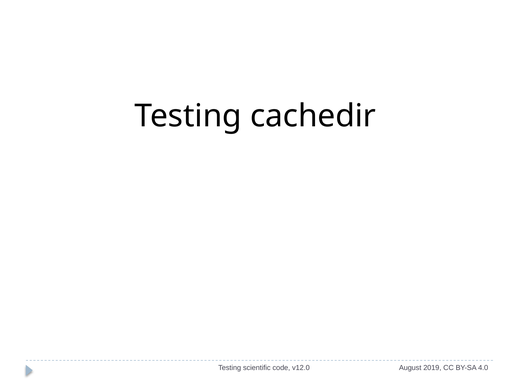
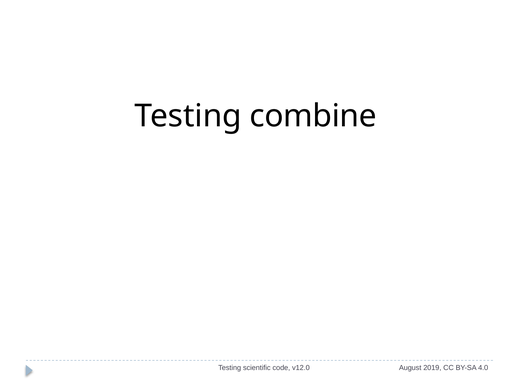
cachedir: cachedir -> combine
